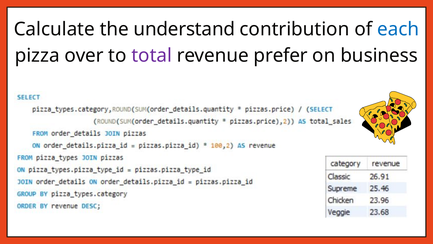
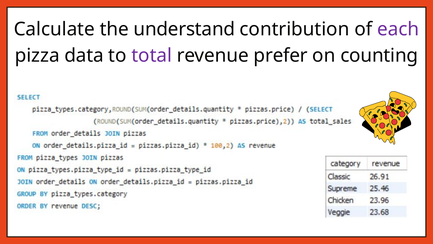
each colour: blue -> purple
over: over -> data
business: business -> counting
